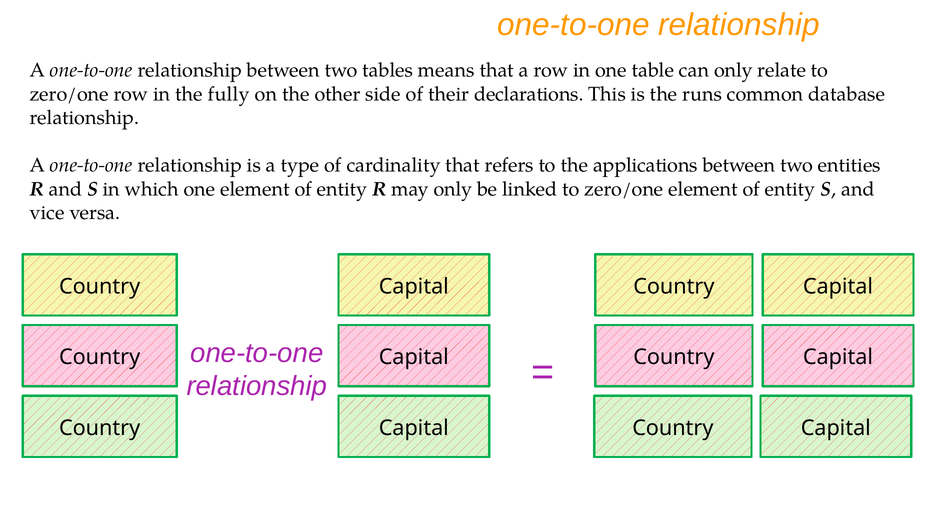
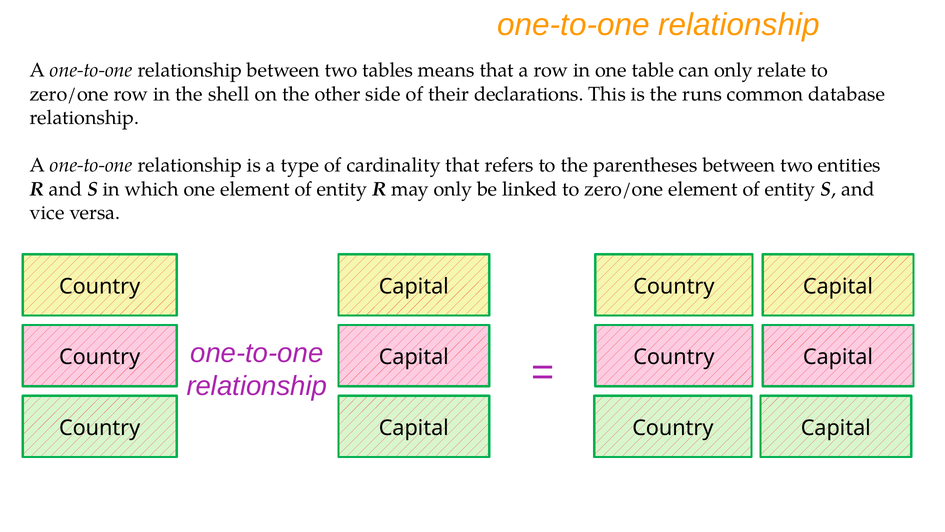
fully: fully -> shell
applications: applications -> parentheses
